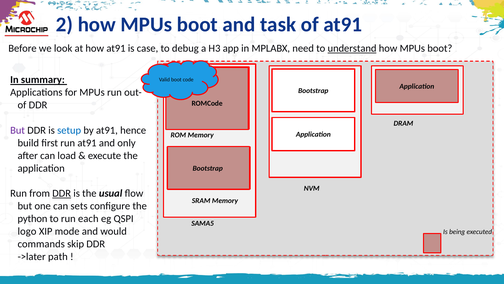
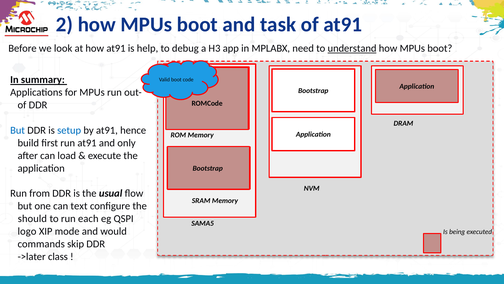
case: case -> help
But at (18, 130) colour: purple -> blue
DDR at (62, 193) underline: present -> none
sets: sets -> text
python: python -> should
path: path -> class
